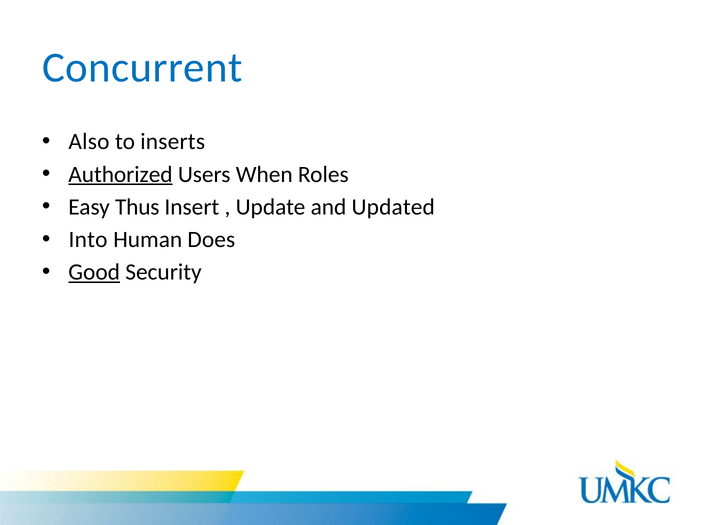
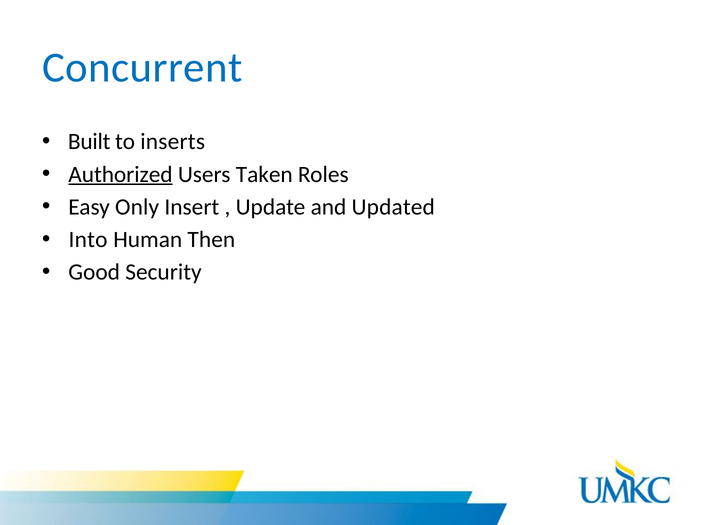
Also: Also -> Built
When: When -> Taken
Thus: Thus -> Only
Does: Does -> Then
Good underline: present -> none
